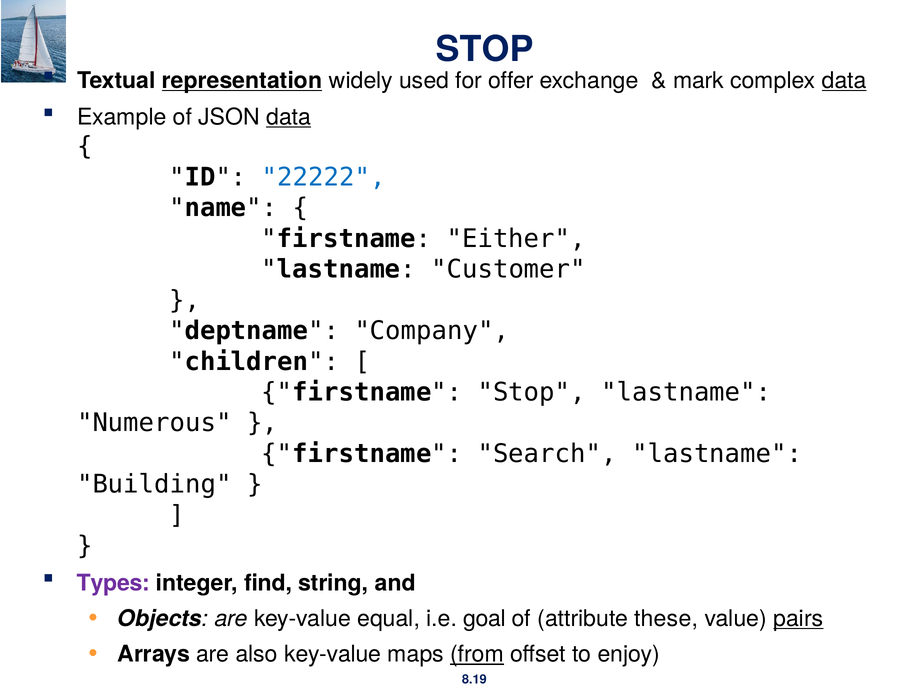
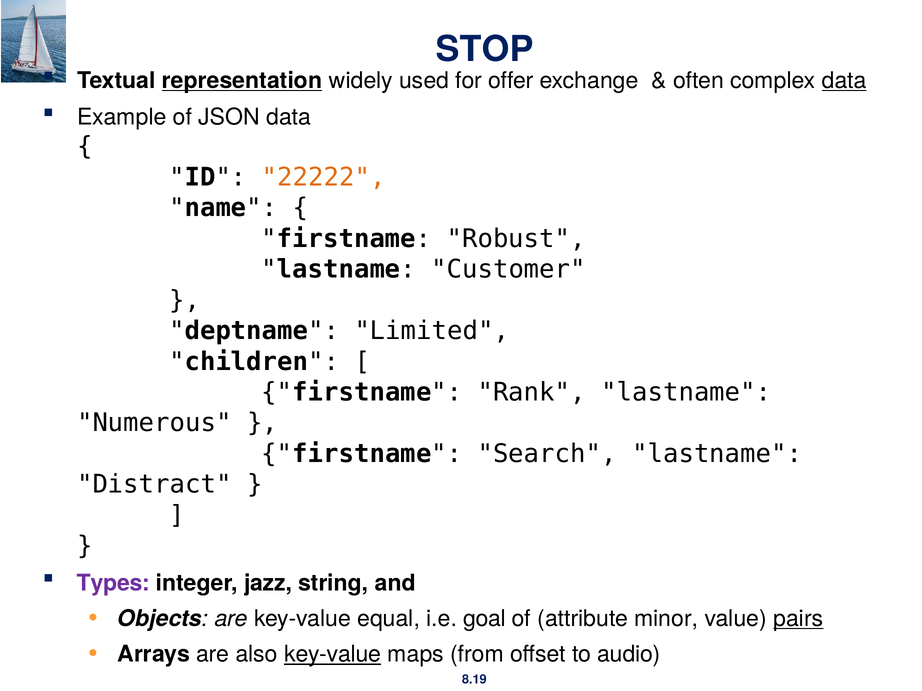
mark: mark -> often
data at (289, 117) underline: present -> none
22222 colour: blue -> orange
Either: Either -> Robust
Company: Company -> Limited
firstname Stop: Stop -> Rank
Building: Building -> Distract
find: find -> jazz
these: these -> minor
key-value at (333, 655) underline: none -> present
from underline: present -> none
enjoy: enjoy -> audio
